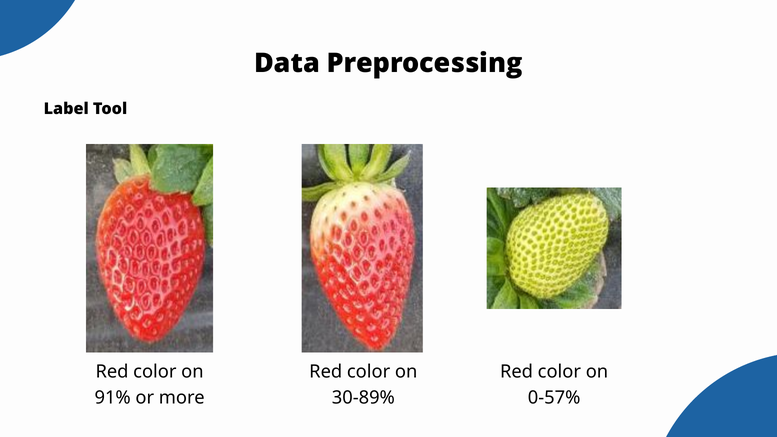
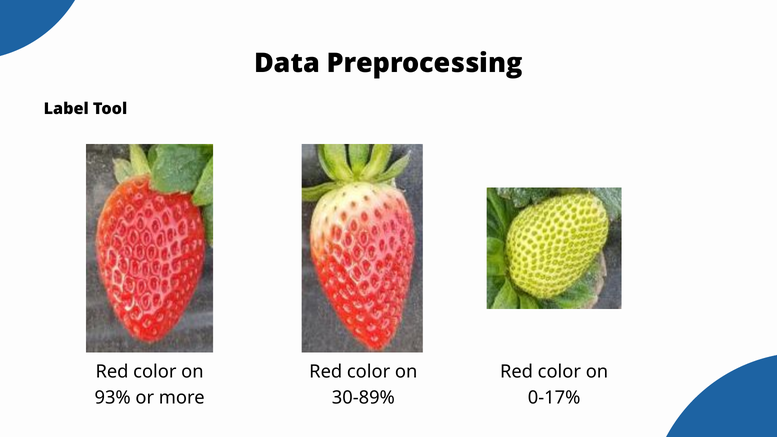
91%: 91% -> 93%
0-57%: 0-57% -> 0-17%
